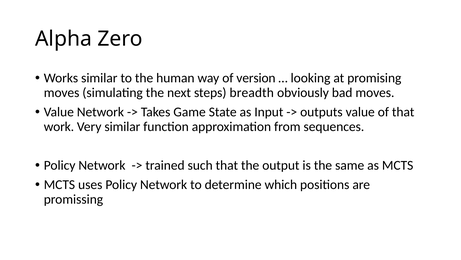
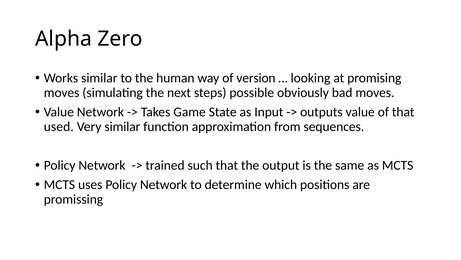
breadth: breadth -> possible
work: work -> used
